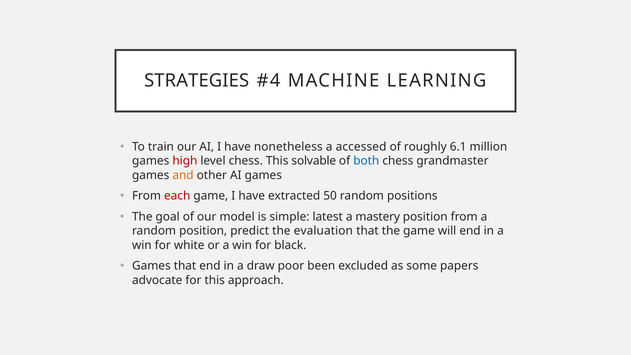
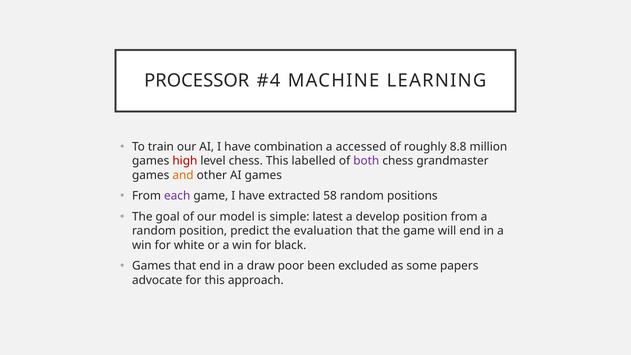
STRATEGIES: STRATEGIES -> PROCESSOR
nonetheless: nonetheless -> combination
6.1: 6.1 -> 8.8
solvable: solvable -> labelled
both colour: blue -> purple
each colour: red -> purple
50: 50 -> 58
mastery: mastery -> develop
